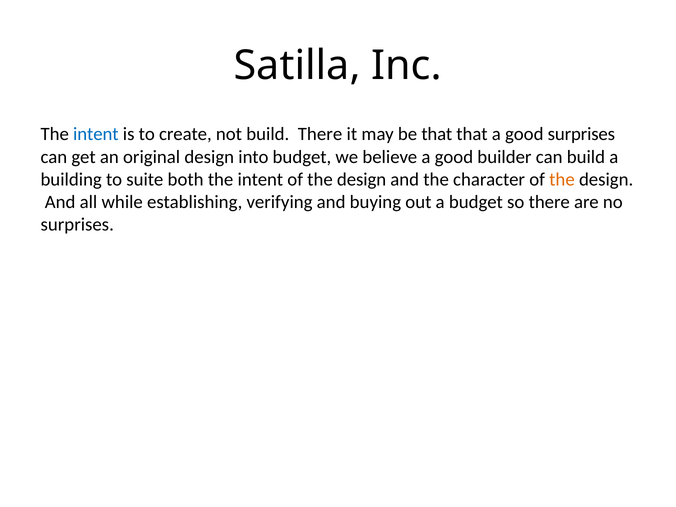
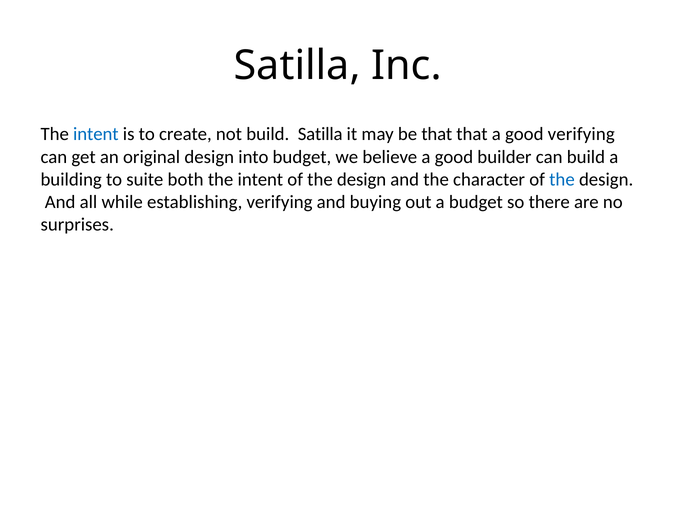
build There: There -> Satilla
good surprises: surprises -> verifying
the at (562, 179) colour: orange -> blue
